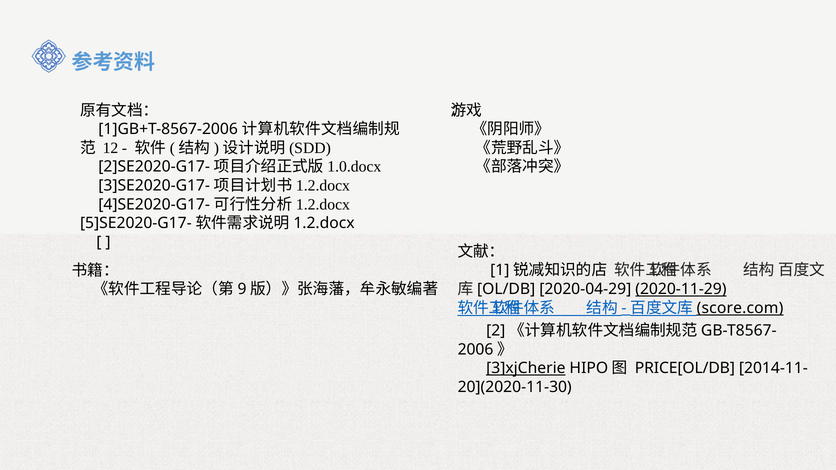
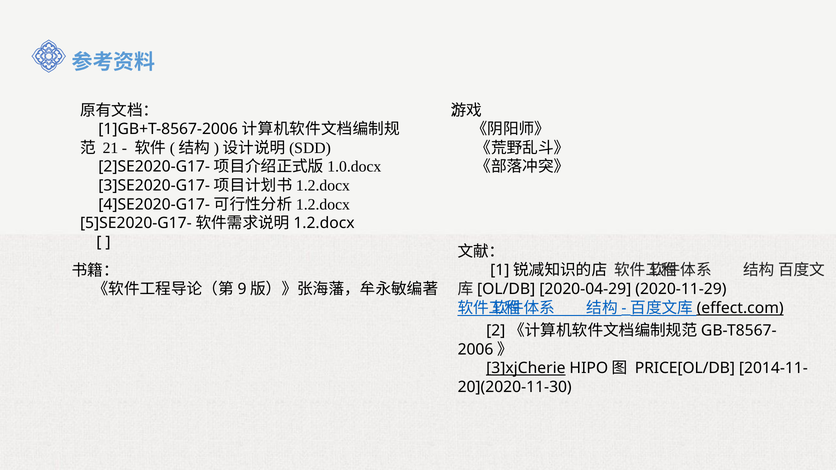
12: 12 -> 21
2020-11-29 underline: present -> none
score.com: score.com -> effect.com
